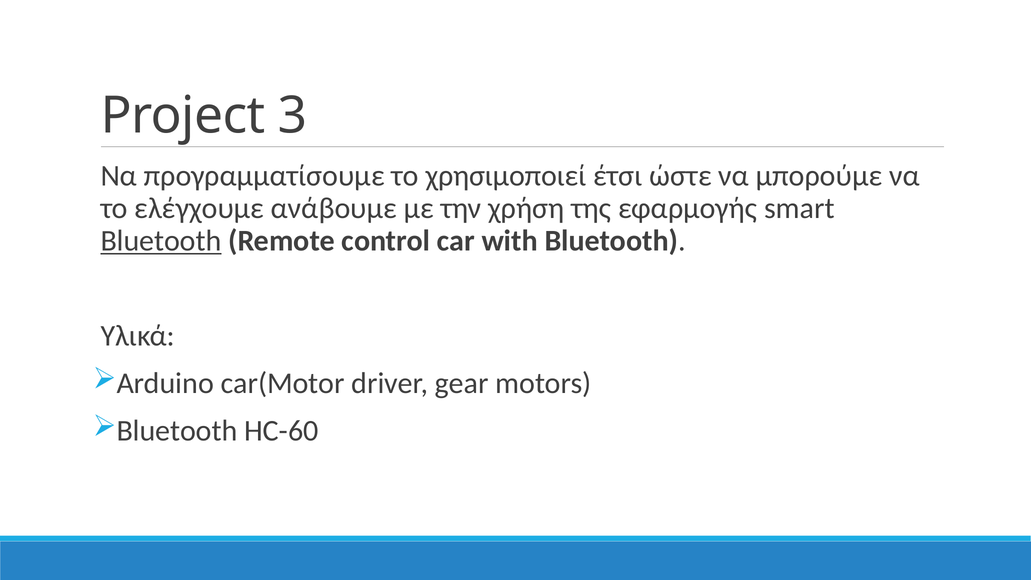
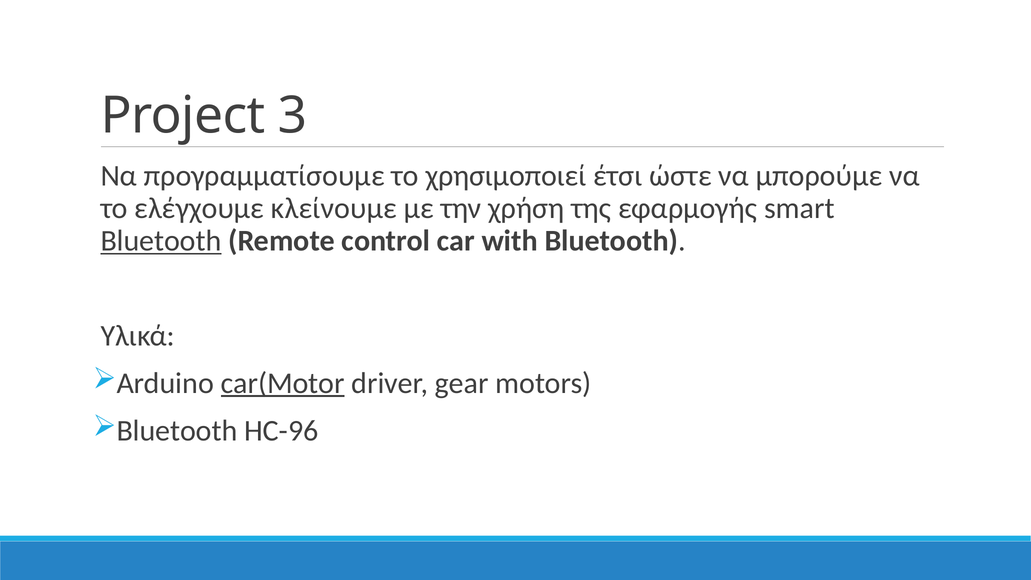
ανάβουμε: ανάβουμε -> κλείνουμε
car(Motor underline: none -> present
HC-60: HC-60 -> HC-96
